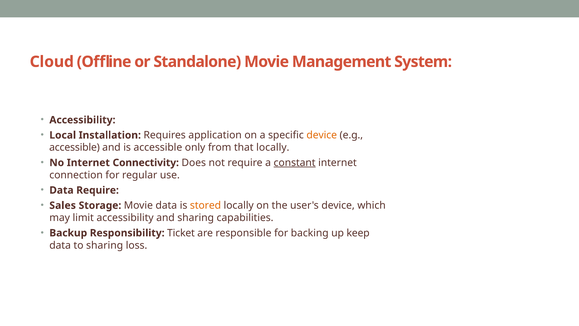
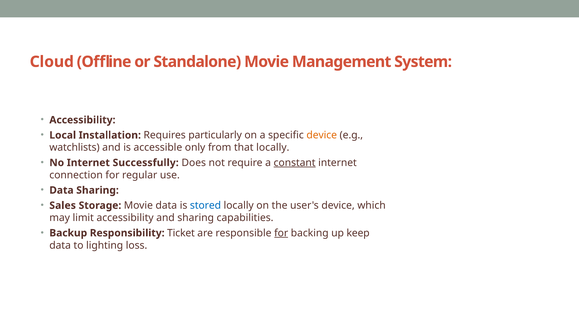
application: application -> particularly
accessible at (74, 147): accessible -> watchlists
Connectivity: Connectivity -> Successfully
Data Require: Require -> Sharing
stored colour: orange -> blue
for at (281, 233) underline: none -> present
to sharing: sharing -> lighting
